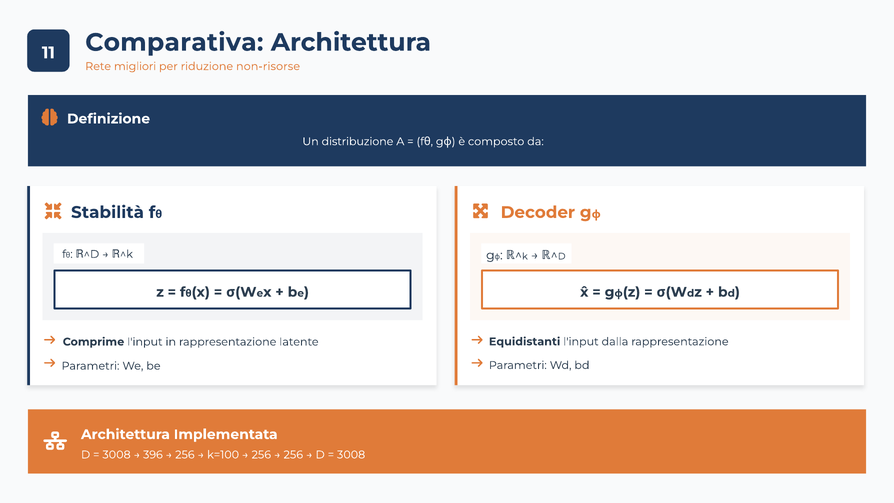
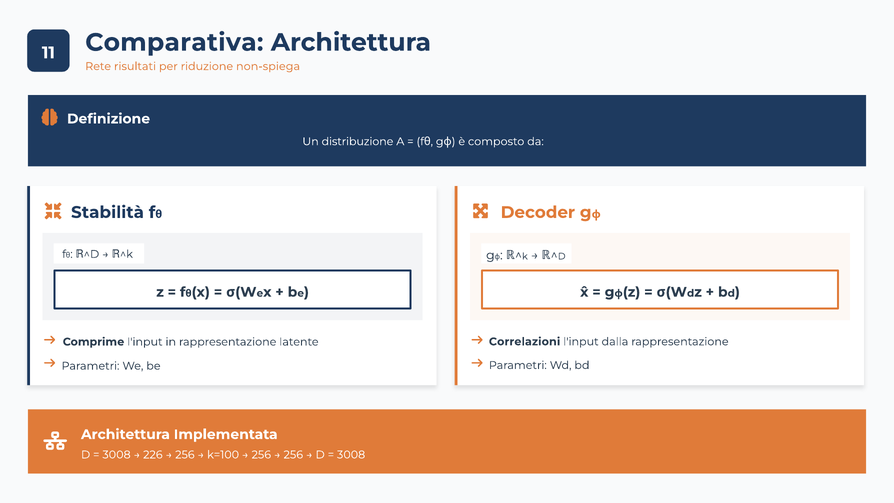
migliori: migliori -> risultati
non-risorse: non-risorse -> non-spiega
Equidistanti: Equidistanti -> Correlazioni
396: 396 -> 226
